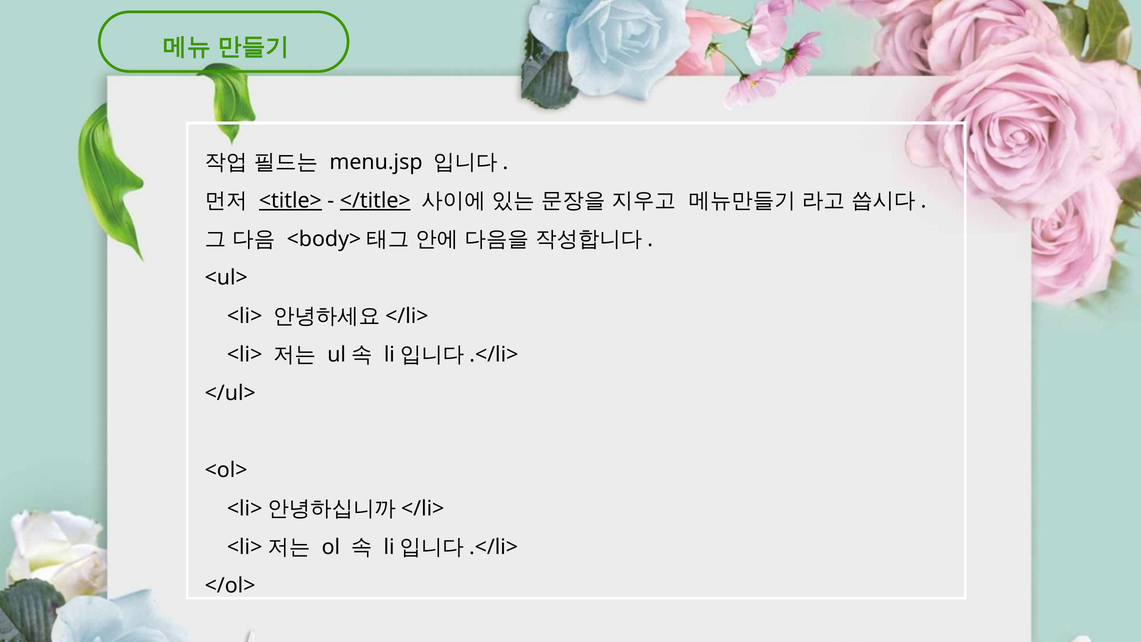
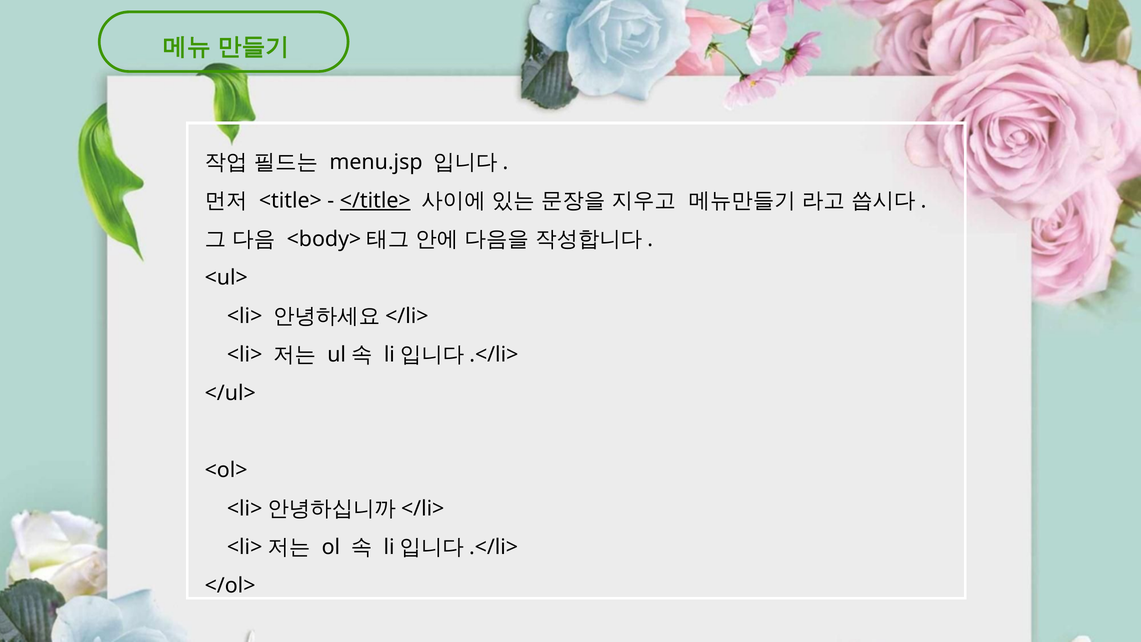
<title> underline: present -> none
